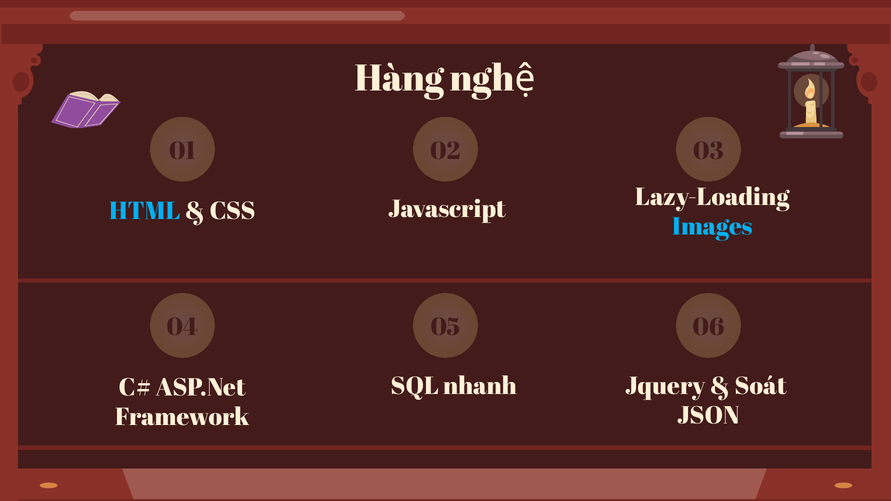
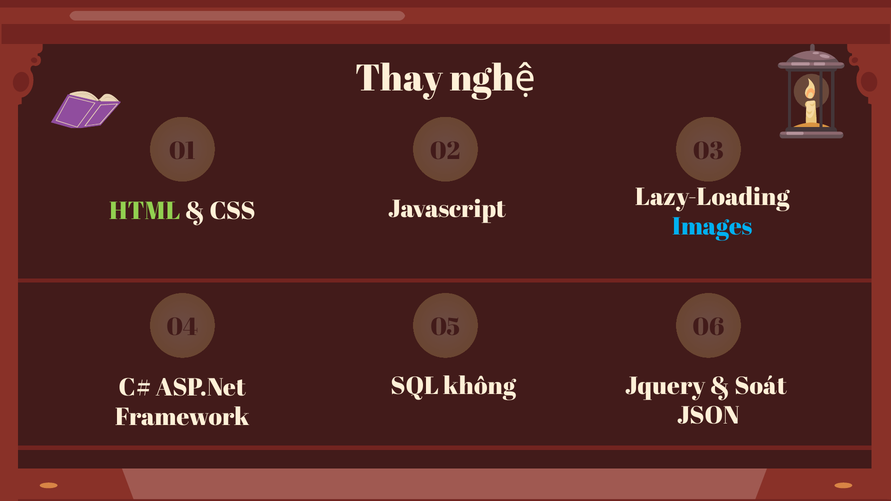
Hàng: Hàng -> Thay
HTML colour: light blue -> light green
nhanh: nhanh -> không
